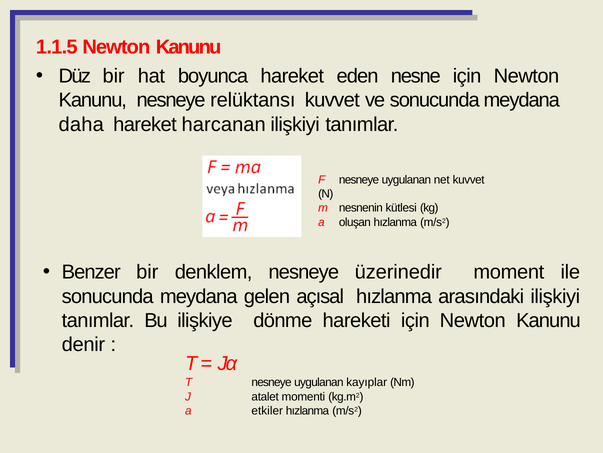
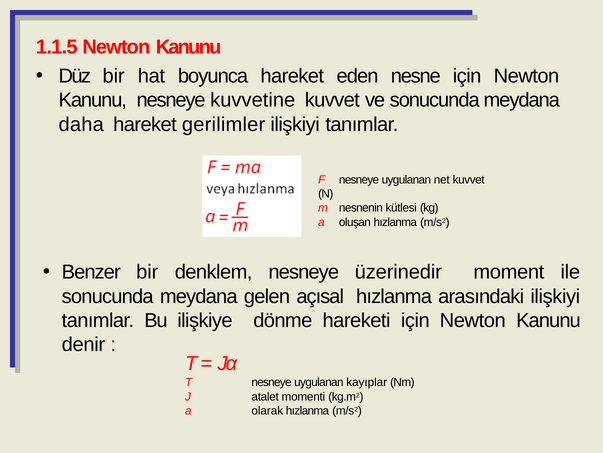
relüktansı: relüktansı -> kuvvetine
harcanan: harcanan -> gerilimler
etkiler: etkiler -> olarak
